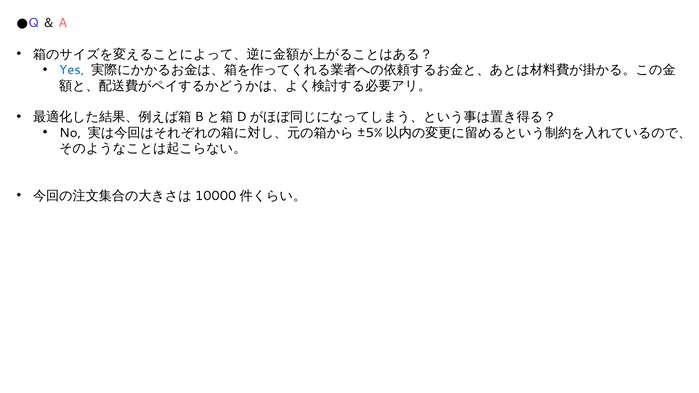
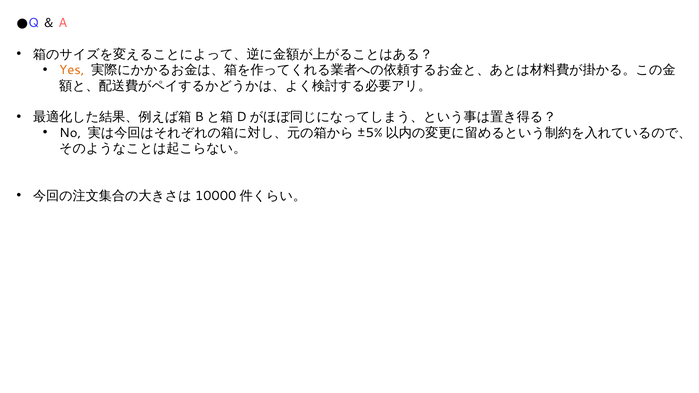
Yes colour: blue -> orange
